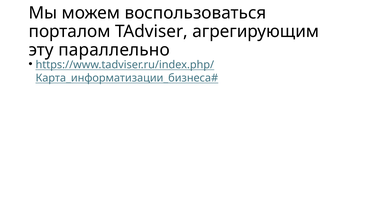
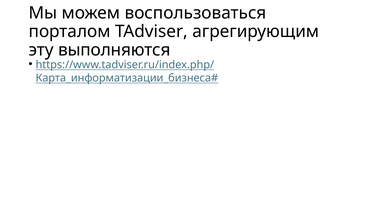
параллельно: параллельно -> выполняются
